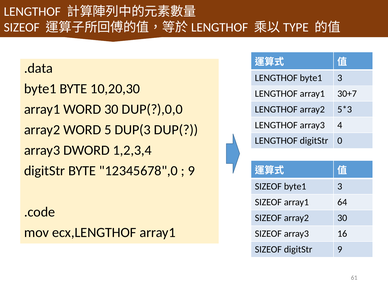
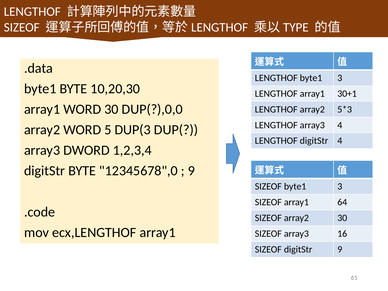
30+7: 30+7 -> 30+1
digitStr 0: 0 -> 4
